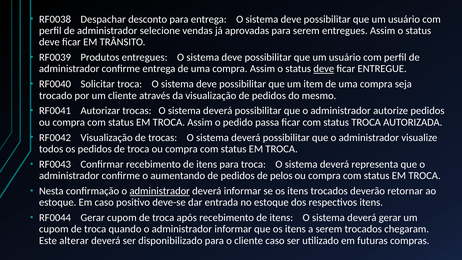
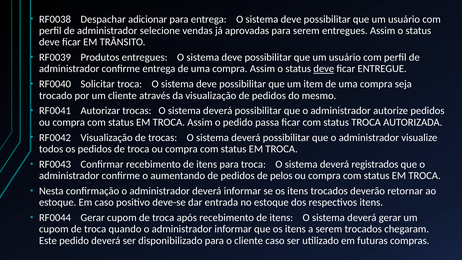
desconto: desconto -> adicionar
representa: representa -> registrados
administrador at (160, 191) underline: present -> none
Este alterar: alterar -> pedido
